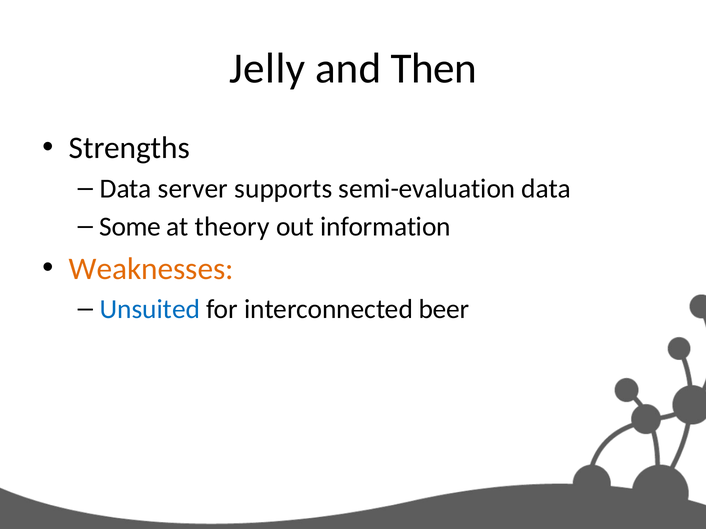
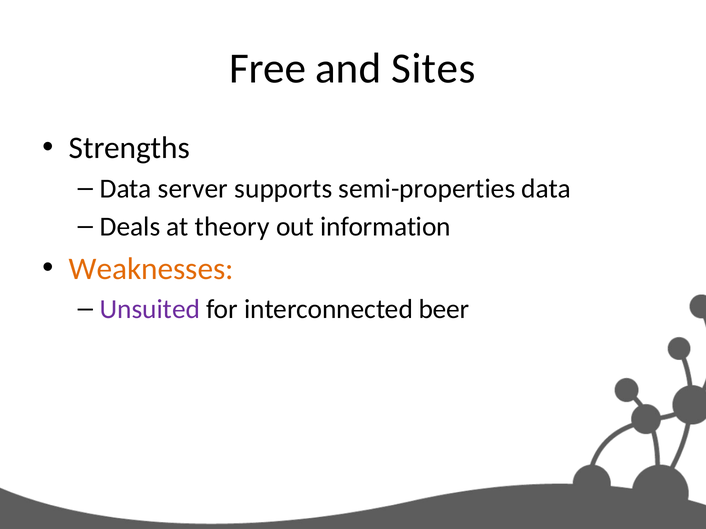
Jelly: Jelly -> Free
Then: Then -> Sites
semi-evaluation: semi-evaluation -> semi-properties
Some: Some -> Deals
Unsuited colour: blue -> purple
